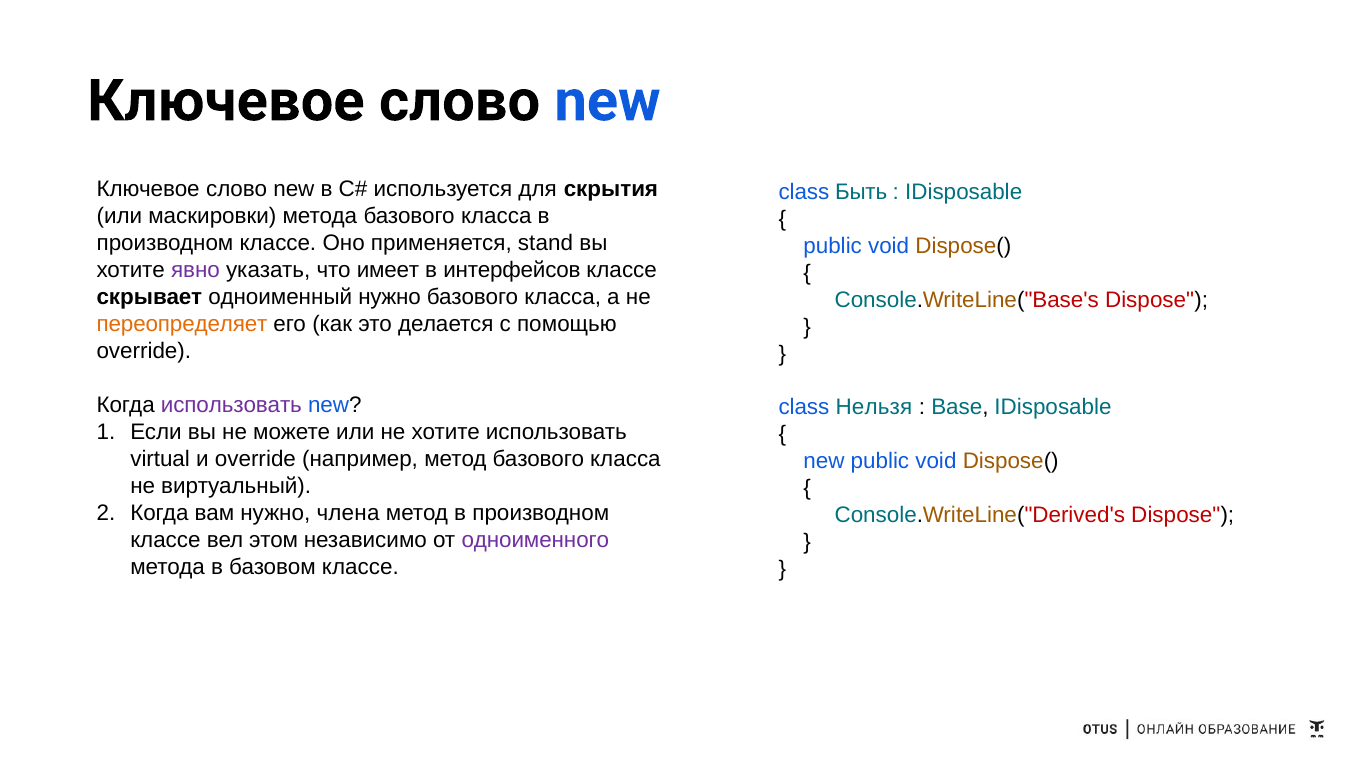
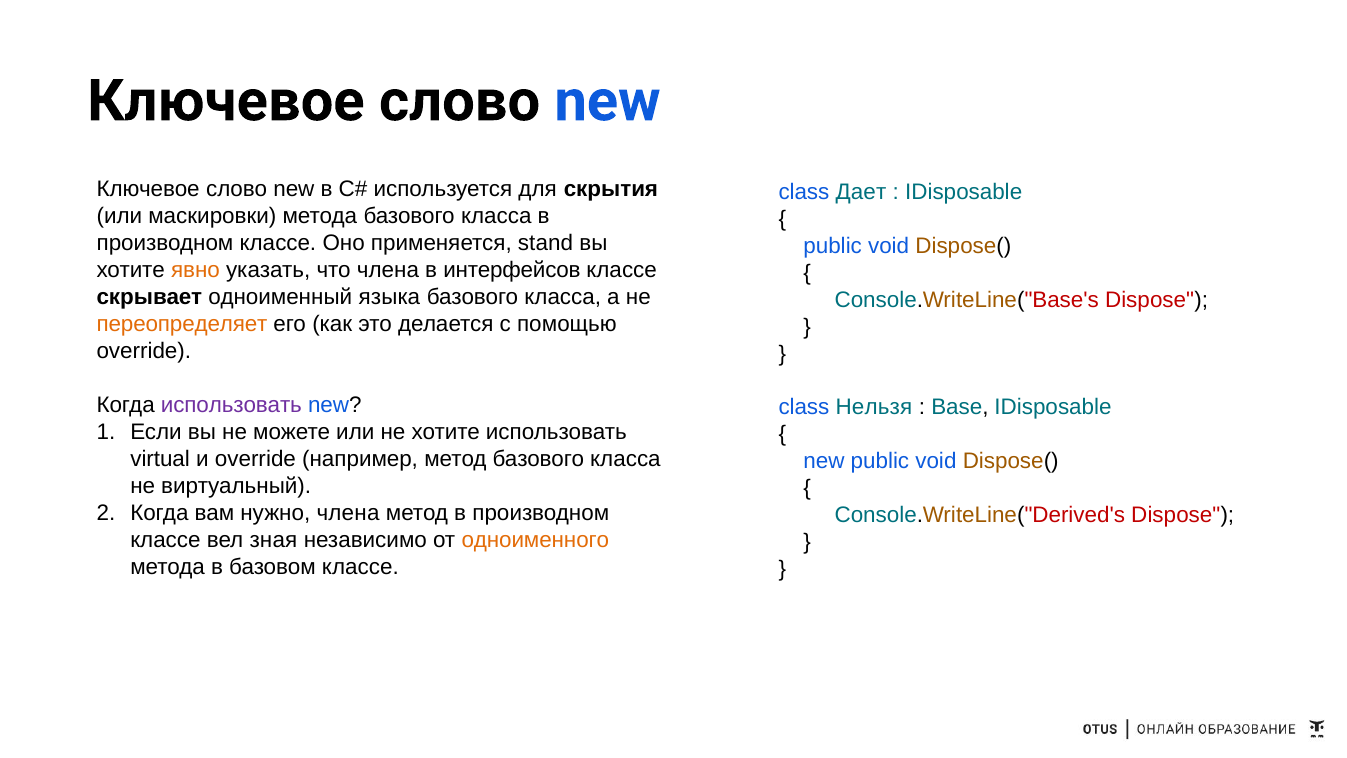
Быть: Быть -> Дает
явно colour: purple -> orange
что имеет: имеет -> члена
одноименный нужно: нужно -> языка
этом: этом -> зная
одноименного colour: purple -> orange
